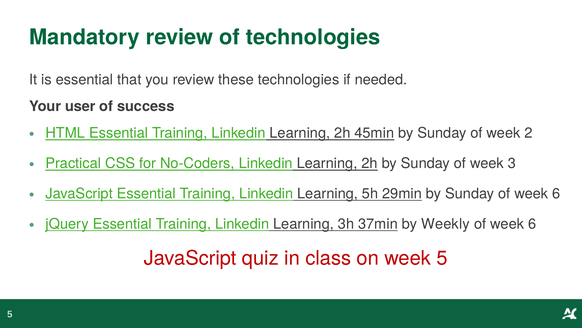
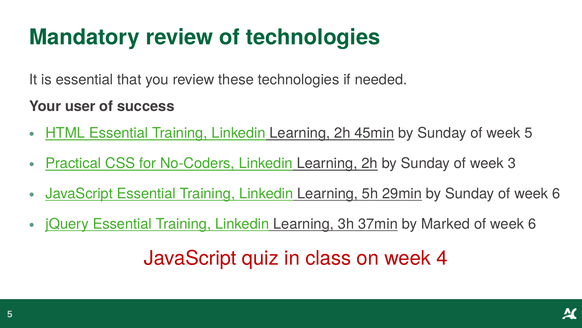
week 2: 2 -> 5
Weekly: Weekly -> Marked
week 5: 5 -> 4
